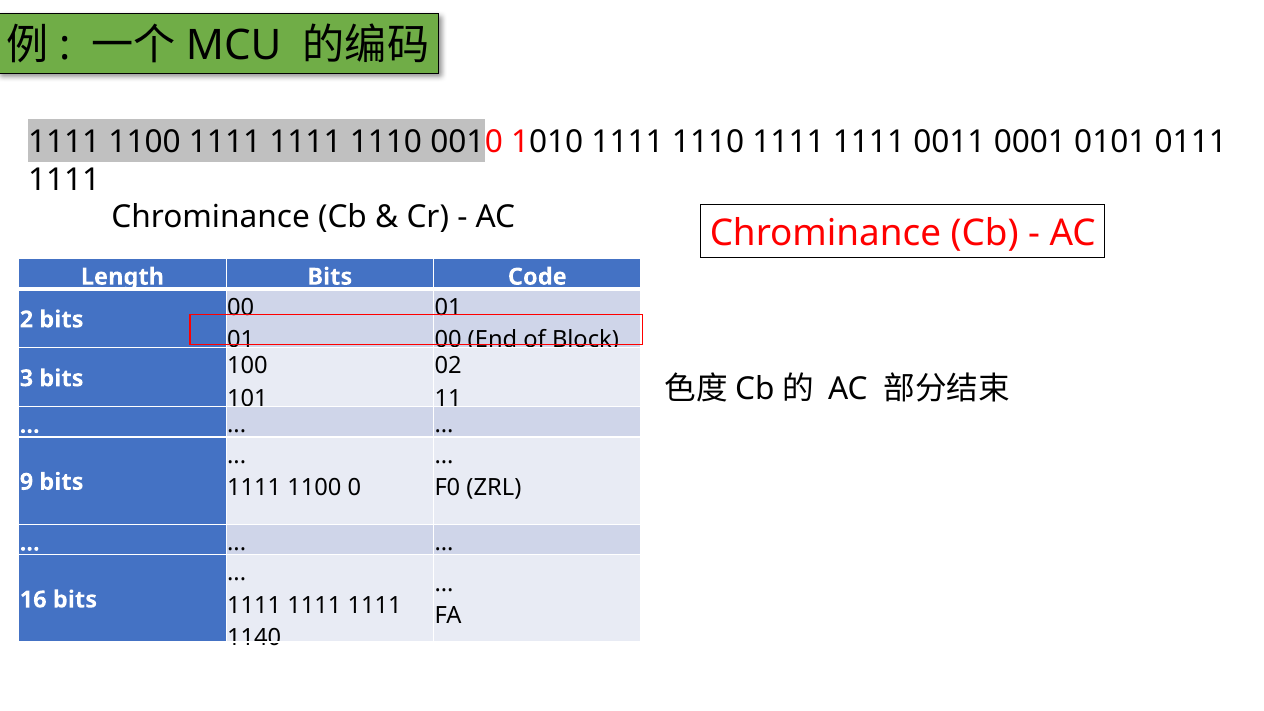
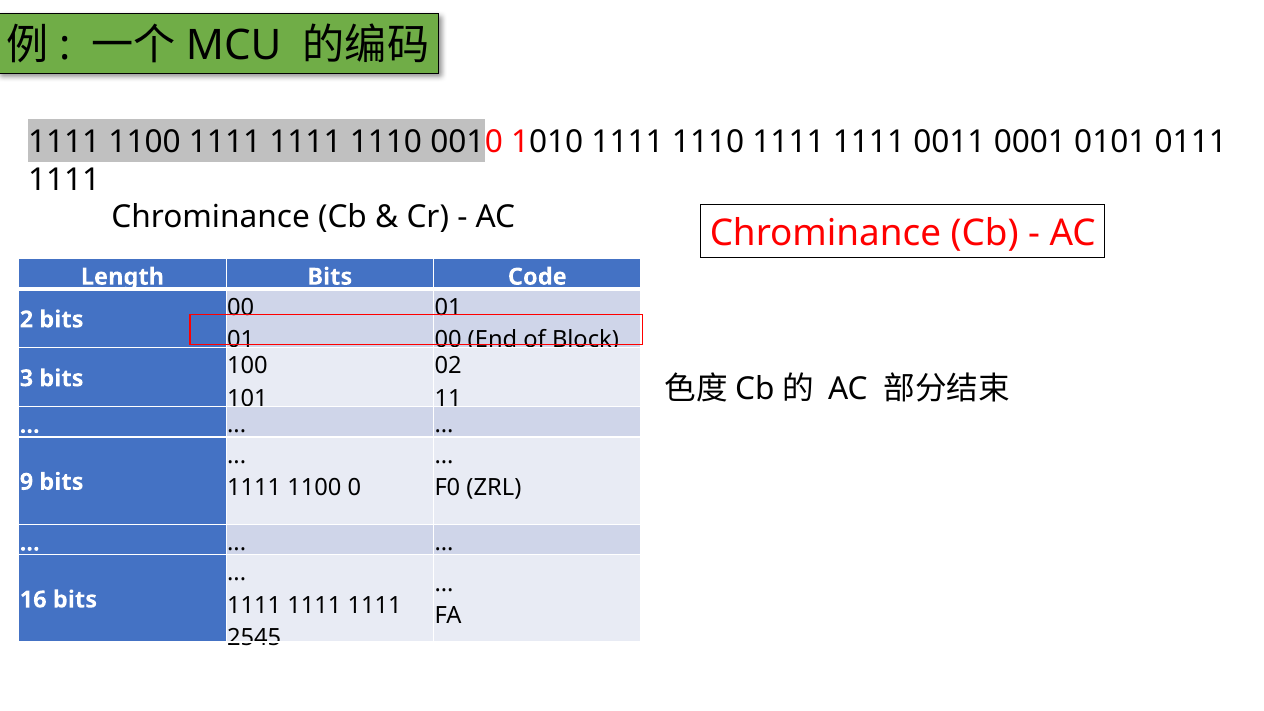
1140: 1140 -> 2545
